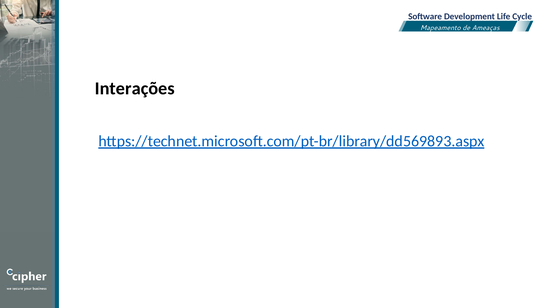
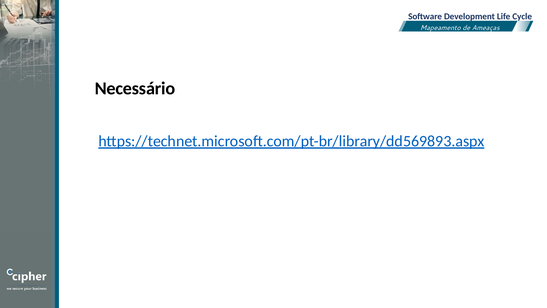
Interações: Interações -> Necessário
